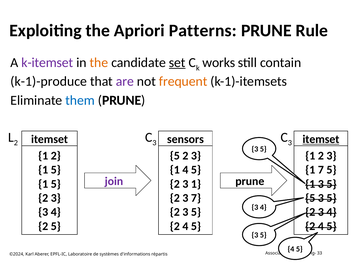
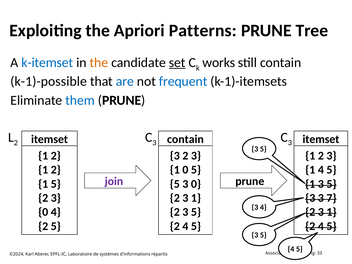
PRUNE Rule: Rule -> Tree
k-itemset colour: purple -> blue
k-1)-produce: k-1)-produce -> k-1)-possible
are colour: purple -> blue
frequent colour: orange -> blue
sensors at (185, 139): sensors -> contain
itemset at (321, 139) underline: present -> none
5 at (175, 156): 5 -> 3
5 at (56, 170): 5 -> 2
1 4: 4 -> 0
1 7: 7 -> 4
2 at (175, 184): 2 -> 5
1 at (196, 184): 1 -> 0
7 at (196, 198): 7 -> 1
5 at (310, 198): 5 -> 3
5 at (331, 198): 5 -> 7
3 at (43, 212): 3 -> 0
4 at (331, 212): 4 -> 1
